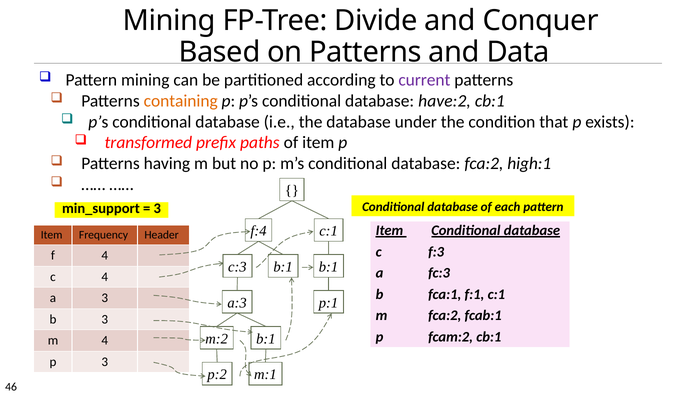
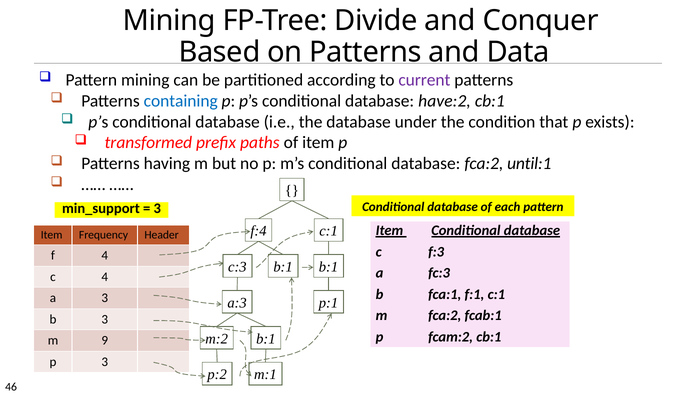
containing colour: orange -> blue
high:1: high:1 -> until:1
m 4: 4 -> 9
